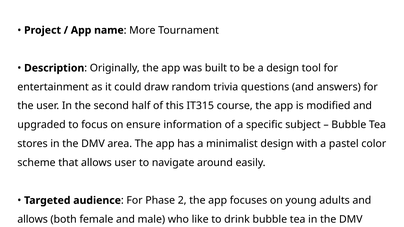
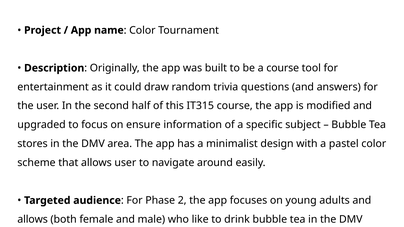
More at (142, 30): More -> Color
a design: design -> course
